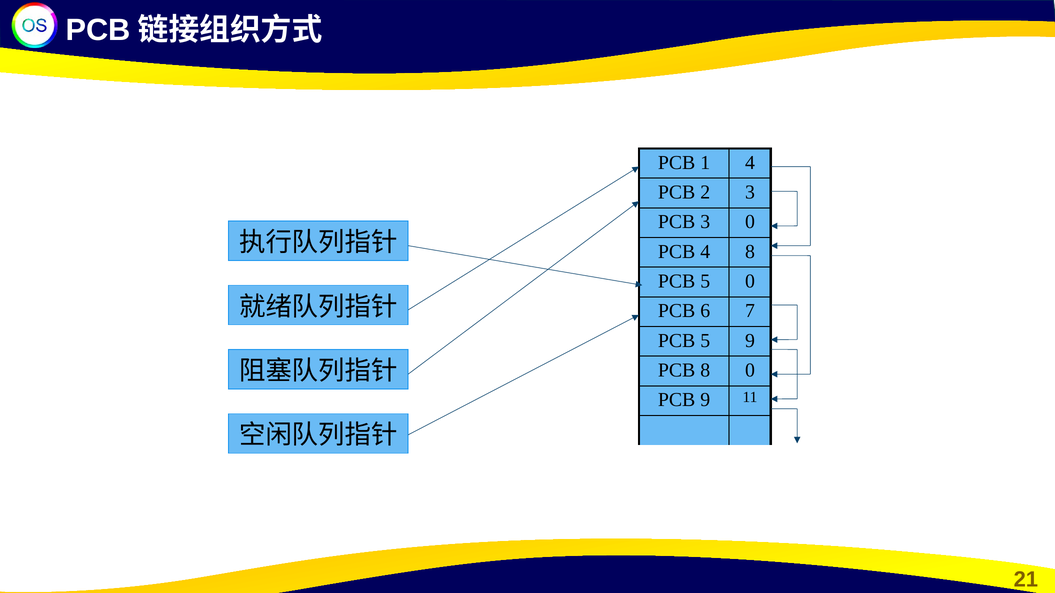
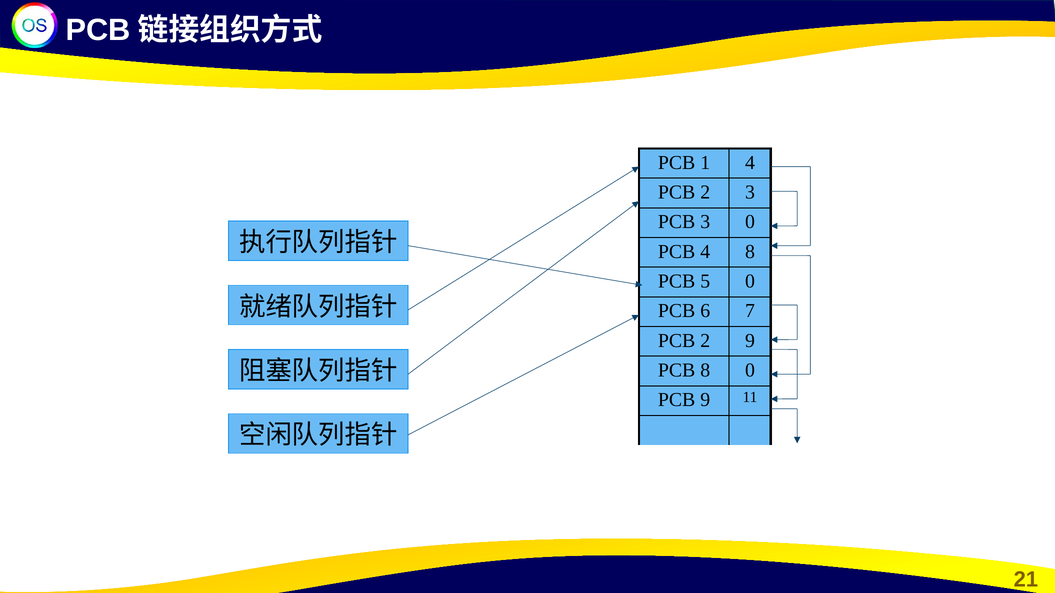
5 at (705, 341): 5 -> 2
